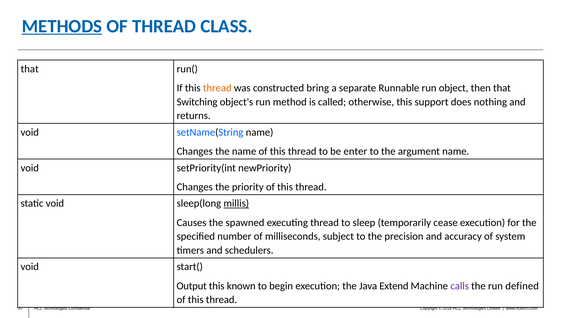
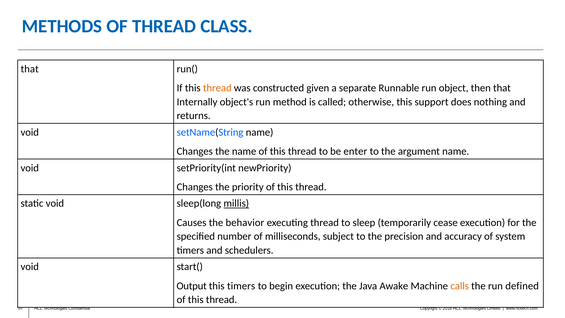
METHODS underline: present -> none
bring: bring -> given
Switching: Switching -> Internally
spawned: spawned -> behavior
this known: known -> timers
Extend: Extend -> Awake
calls colour: purple -> orange
